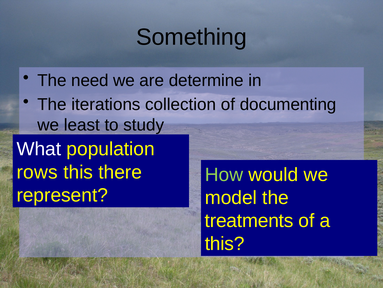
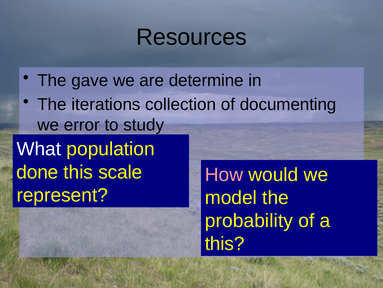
Something: Something -> Resources
need: need -> gave
least: least -> error
rows: rows -> done
there: there -> scale
How colour: light green -> pink
treatments: treatments -> probability
